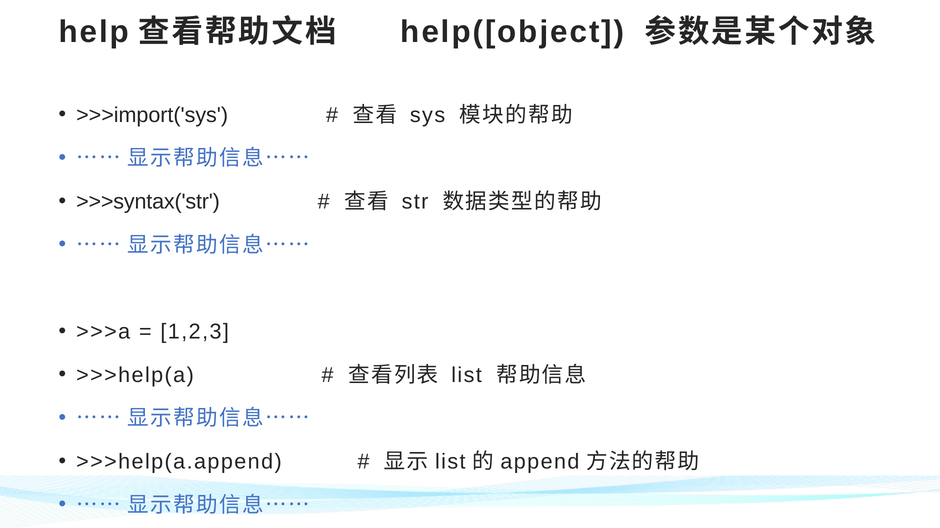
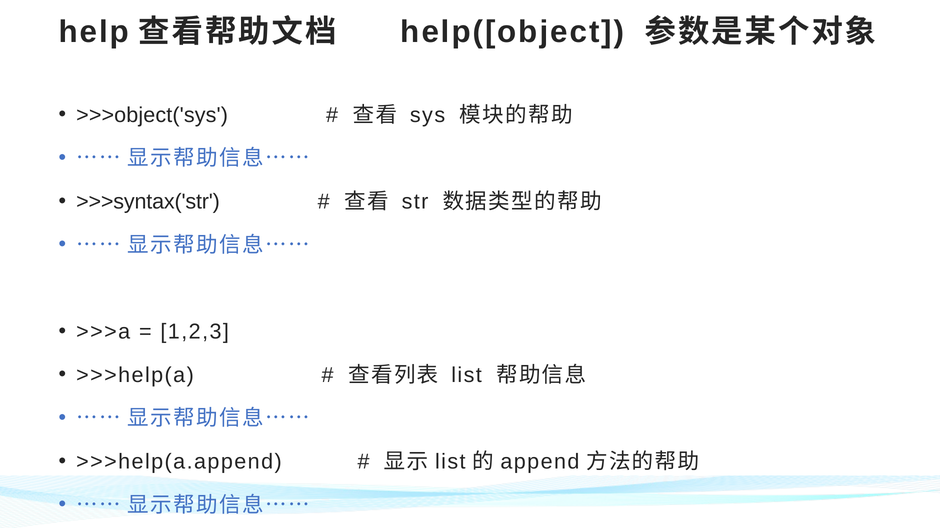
>>>import('sys: >>>import('sys -> >>>object('sys
